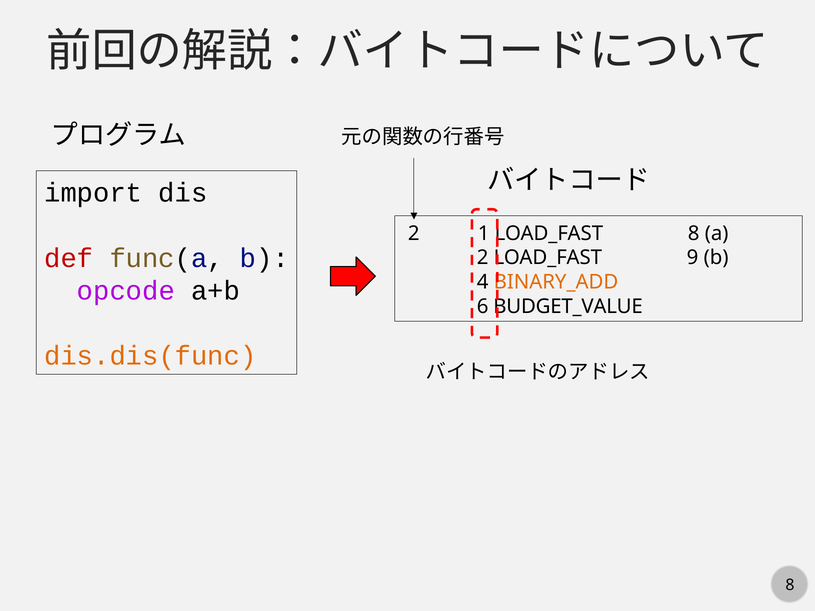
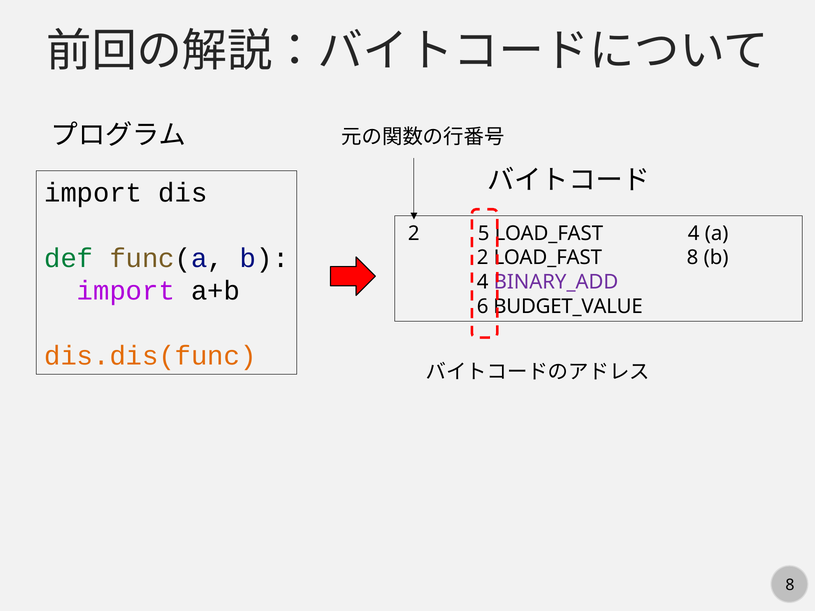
1: 1 -> 5
LOAD_FAST 8: 8 -> 4
def colour: red -> green
LOAD_FAST 9: 9 -> 8
BINARY_ADD colour: orange -> purple
opcode at (126, 291): opcode -> import
